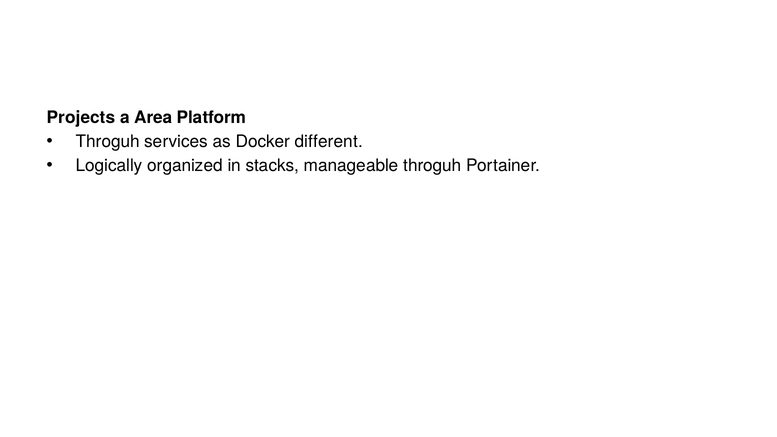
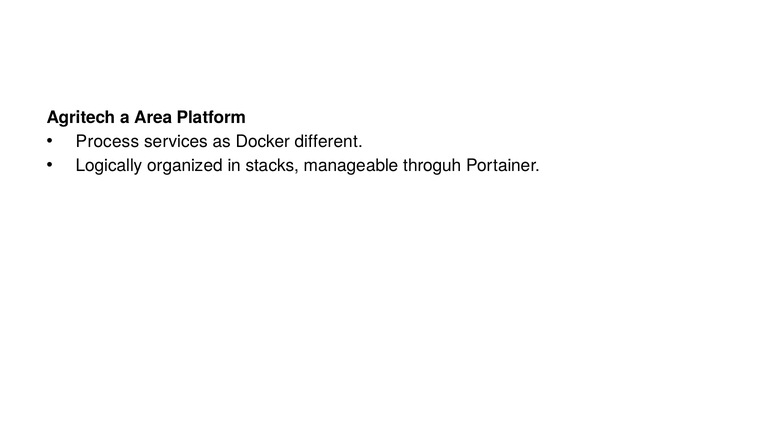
Projects: Projects -> Agritech
Throguh at (108, 142): Throguh -> Process
